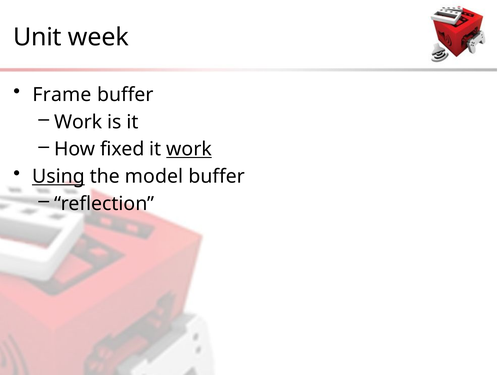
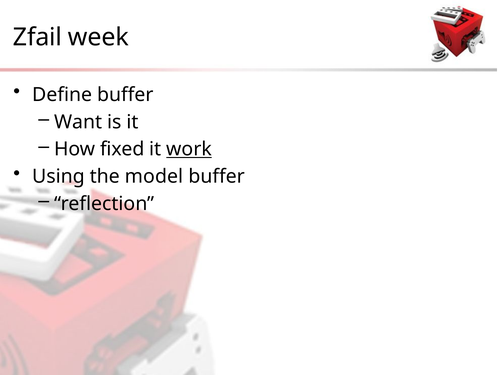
Unit: Unit -> Zfail
Frame: Frame -> Define
Work at (78, 122): Work -> Want
Using underline: present -> none
